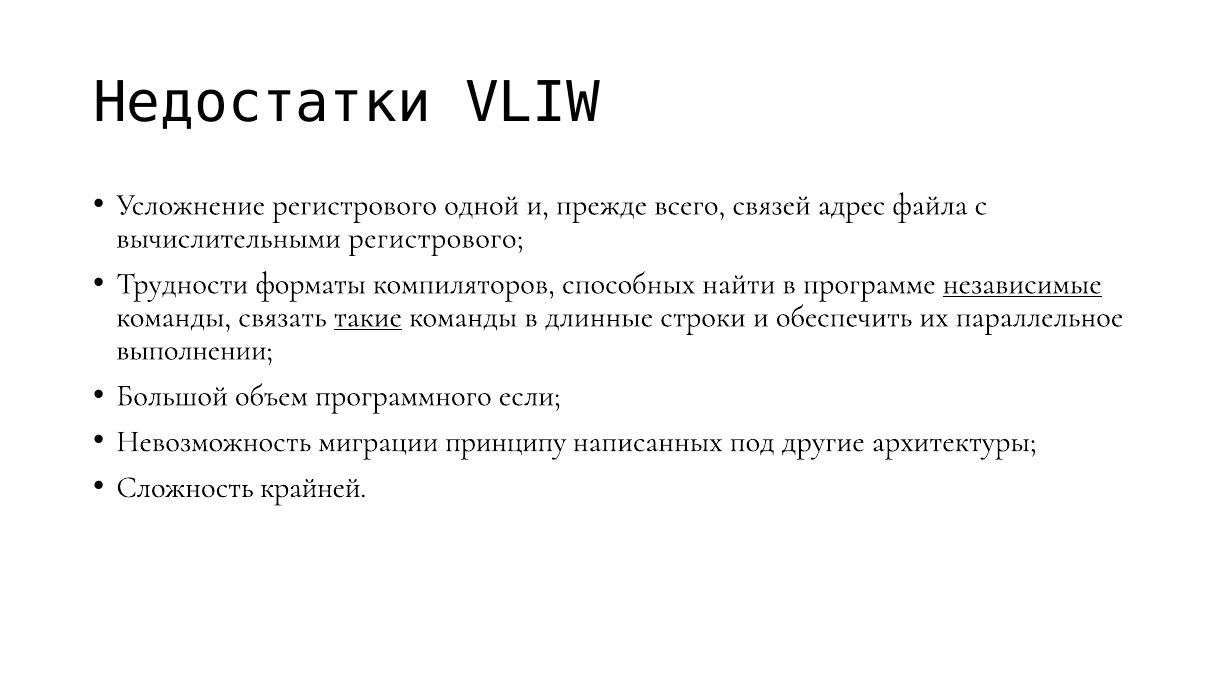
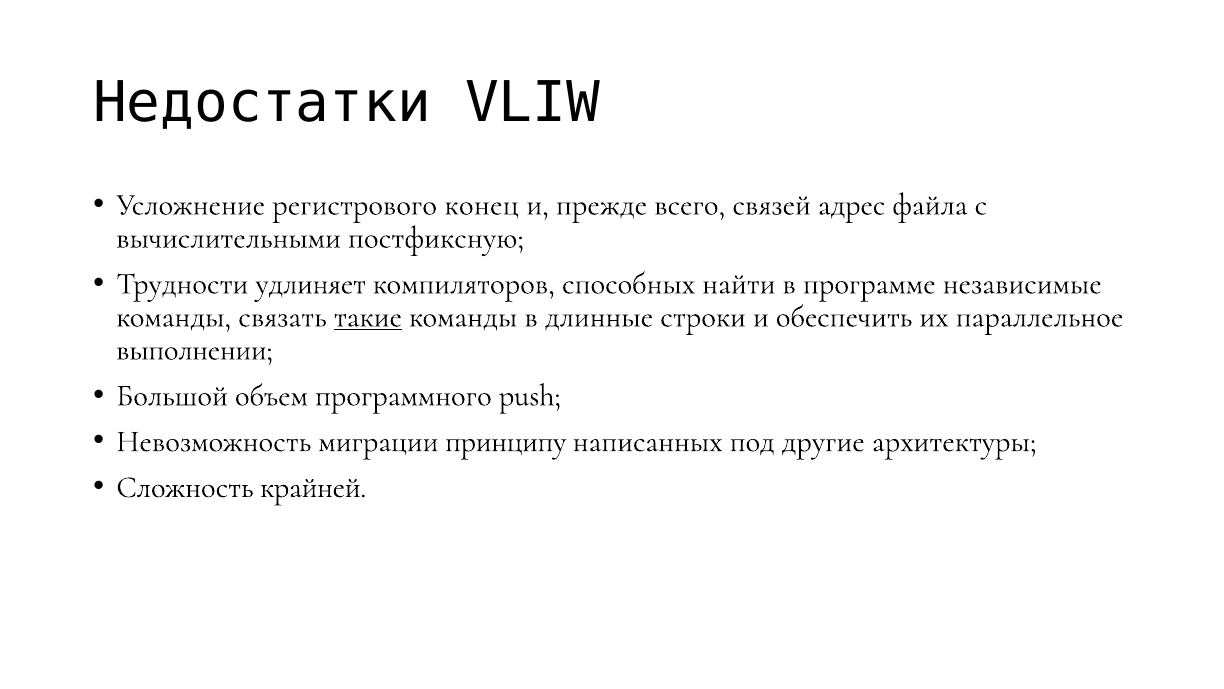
одной: одной -> конец
вычислительными регистрового: регистрового -> постфиксную
форматы: форматы -> удлиняет
независимые underline: present -> none
если: если -> push
